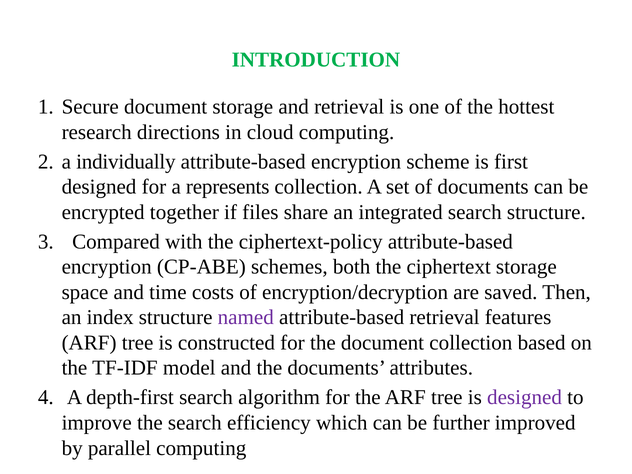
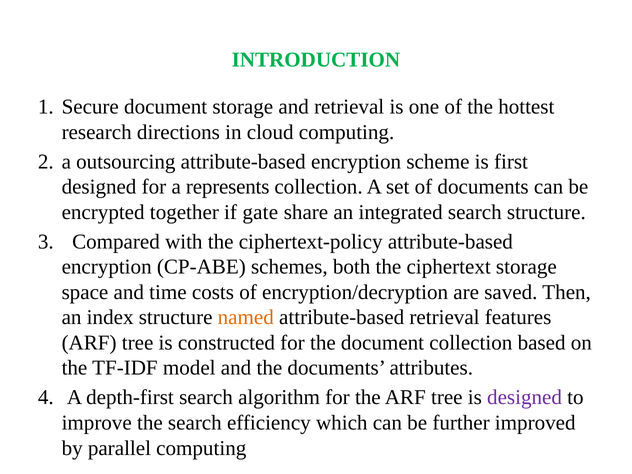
individually: individually -> outsourcing
files: files -> gate
named colour: purple -> orange
